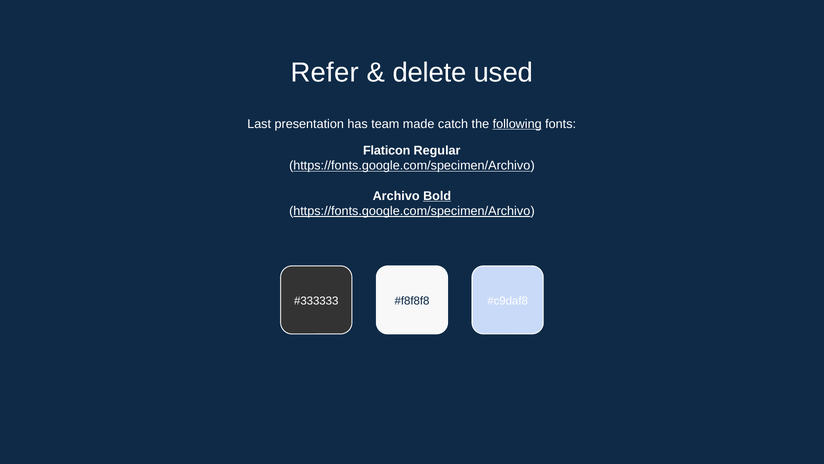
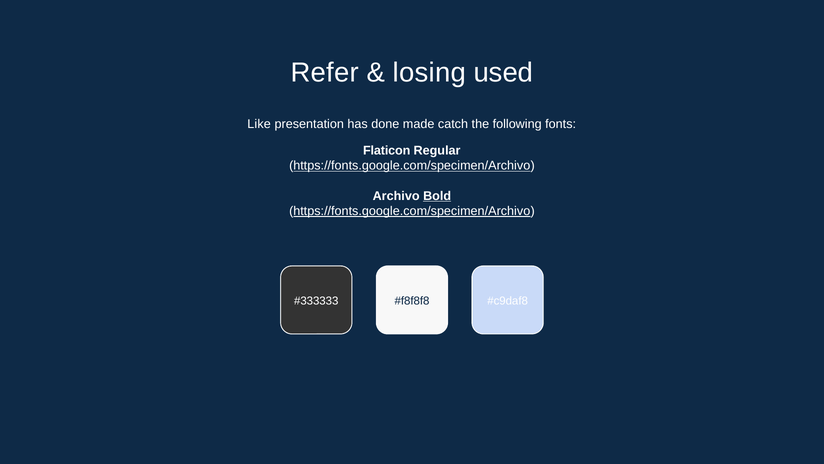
delete: delete -> losing
Last: Last -> Like
team: team -> done
following underline: present -> none
